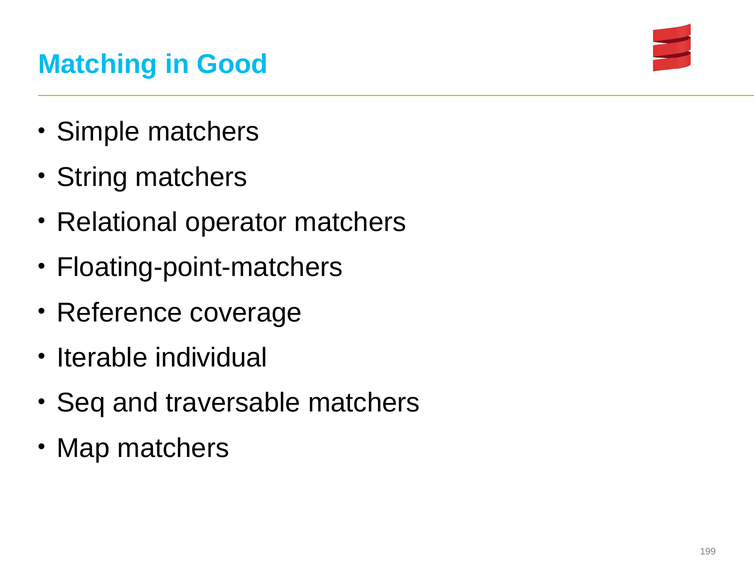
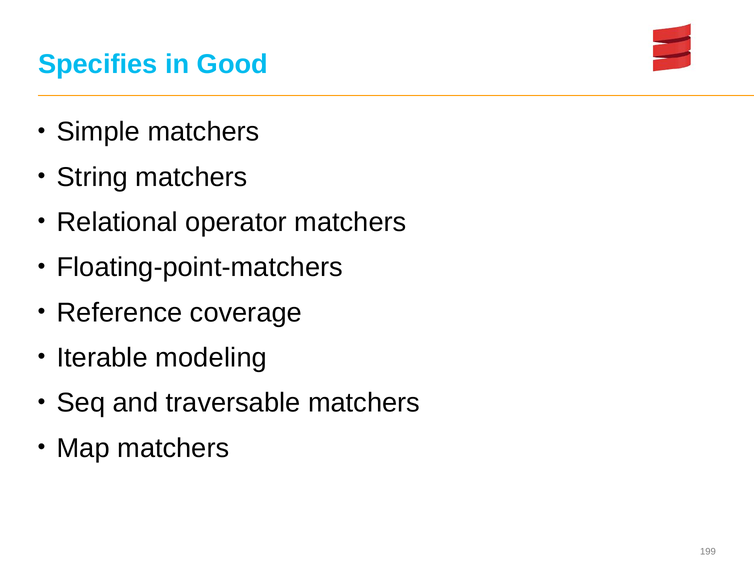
Matching: Matching -> Specifies
individual: individual -> modeling
